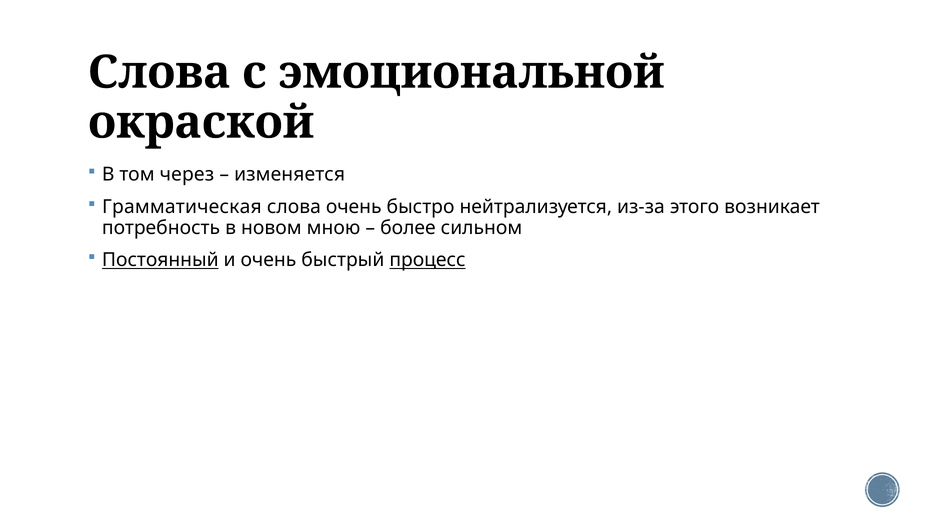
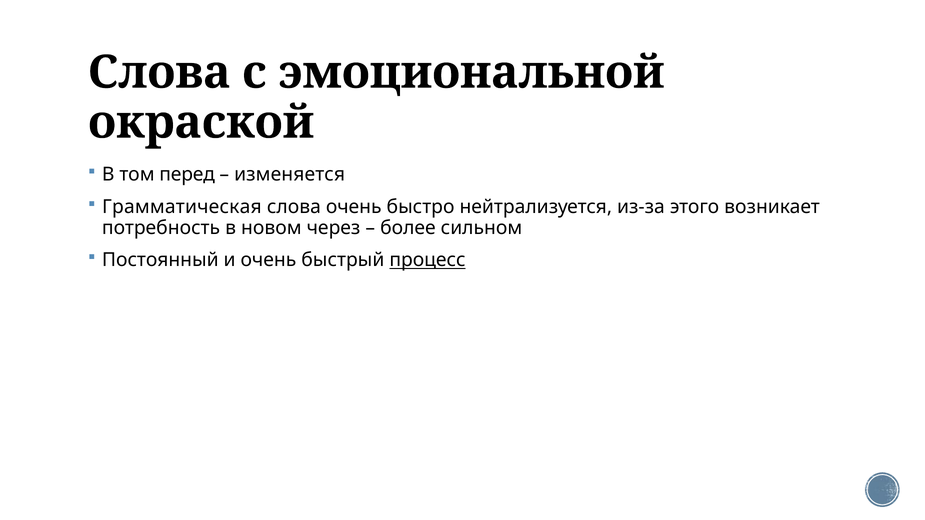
через: через -> перед
мною: мною -> через
Постоянный underline: present -> none
